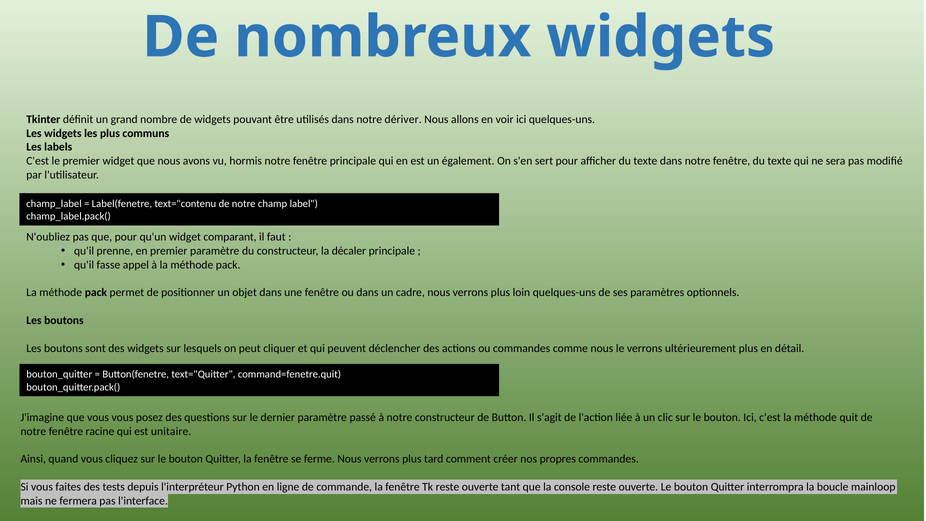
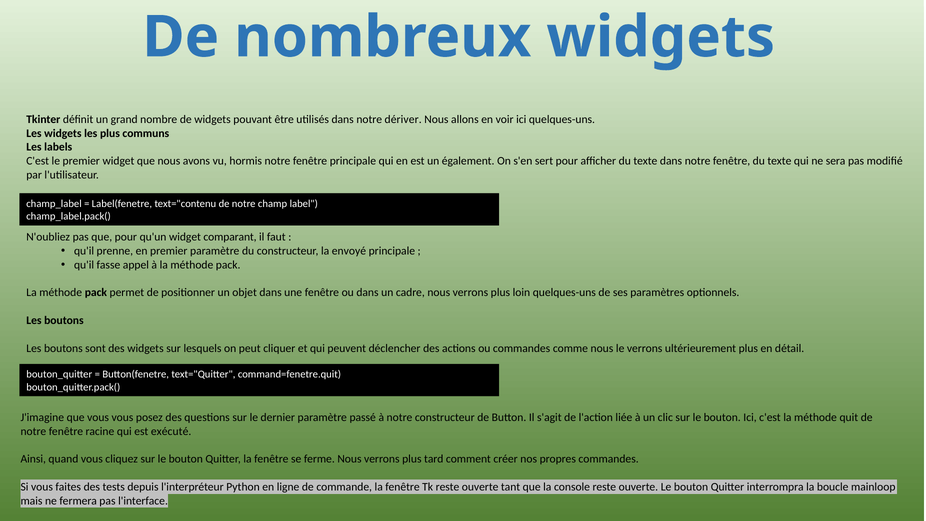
décaler: décaler -> envoyé
unitaire: unitaire -> exécuté
